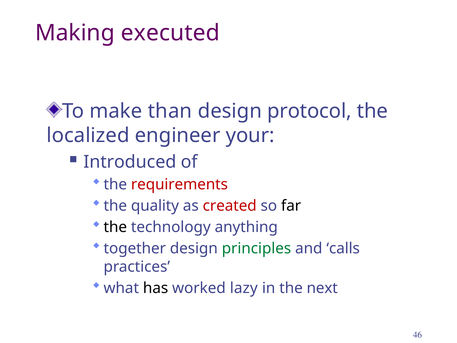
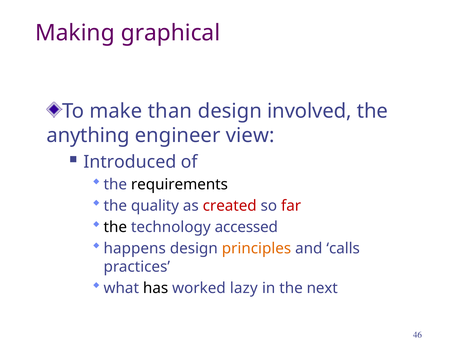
executed: executed -> graphical
protocol: protocol -> involved
localized: localized -> anything
your: your -> view
requirements colour: red -> black
far colour: black -> red
anything: anything -> accessed
together: together -> happens
principles colour: green -> orange
